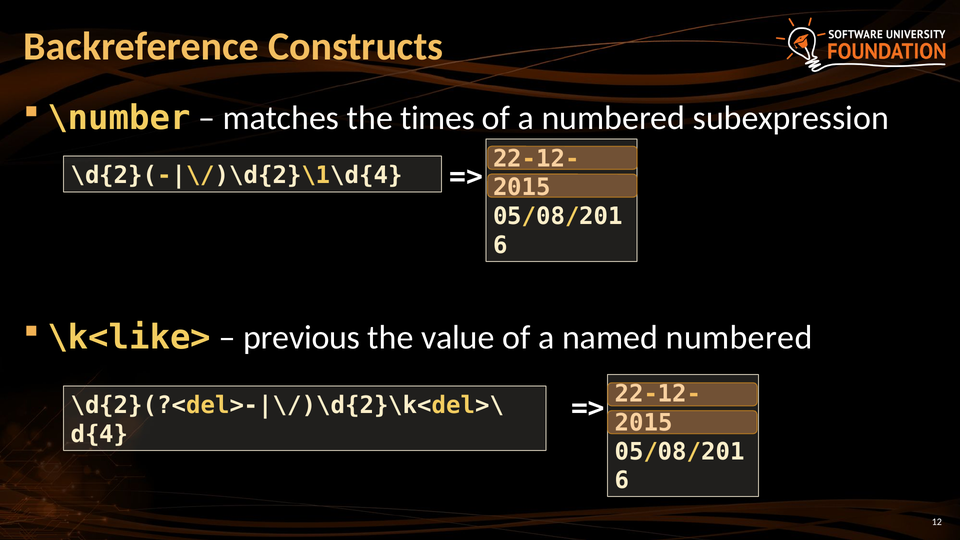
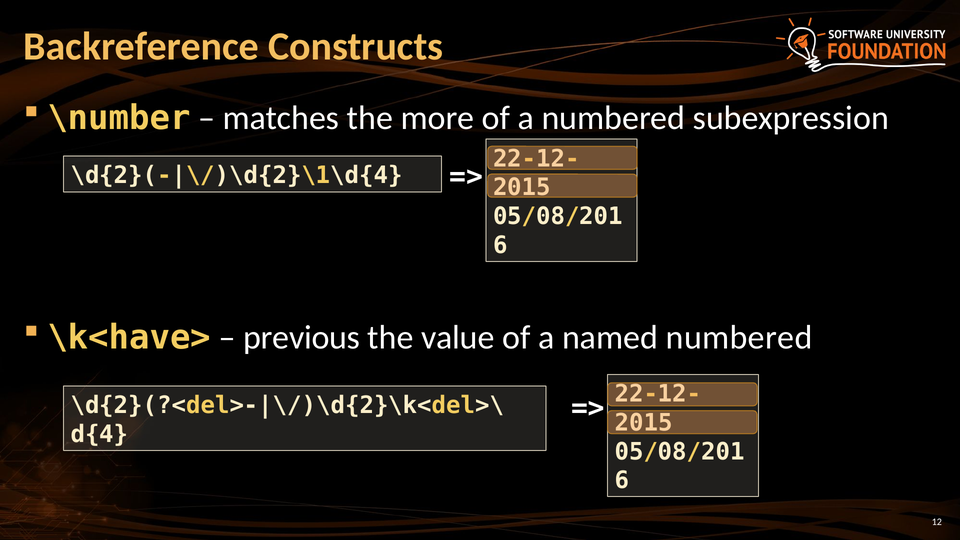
times: times -> more
\k<like>: \k<like> -> \k<have>
